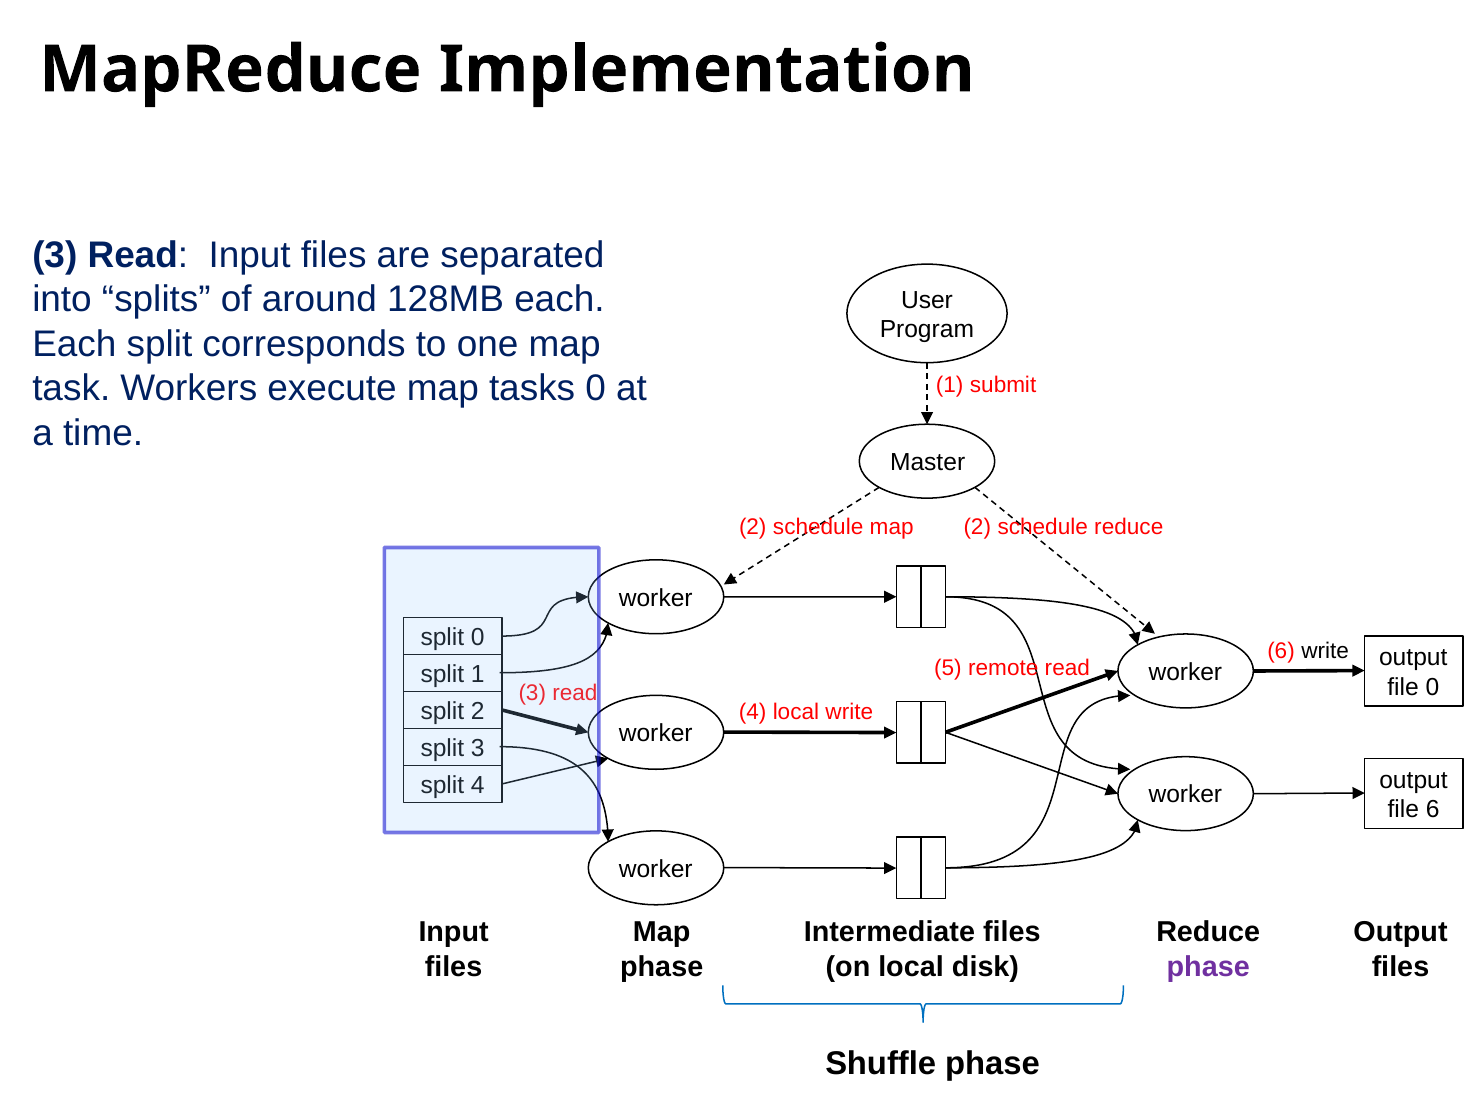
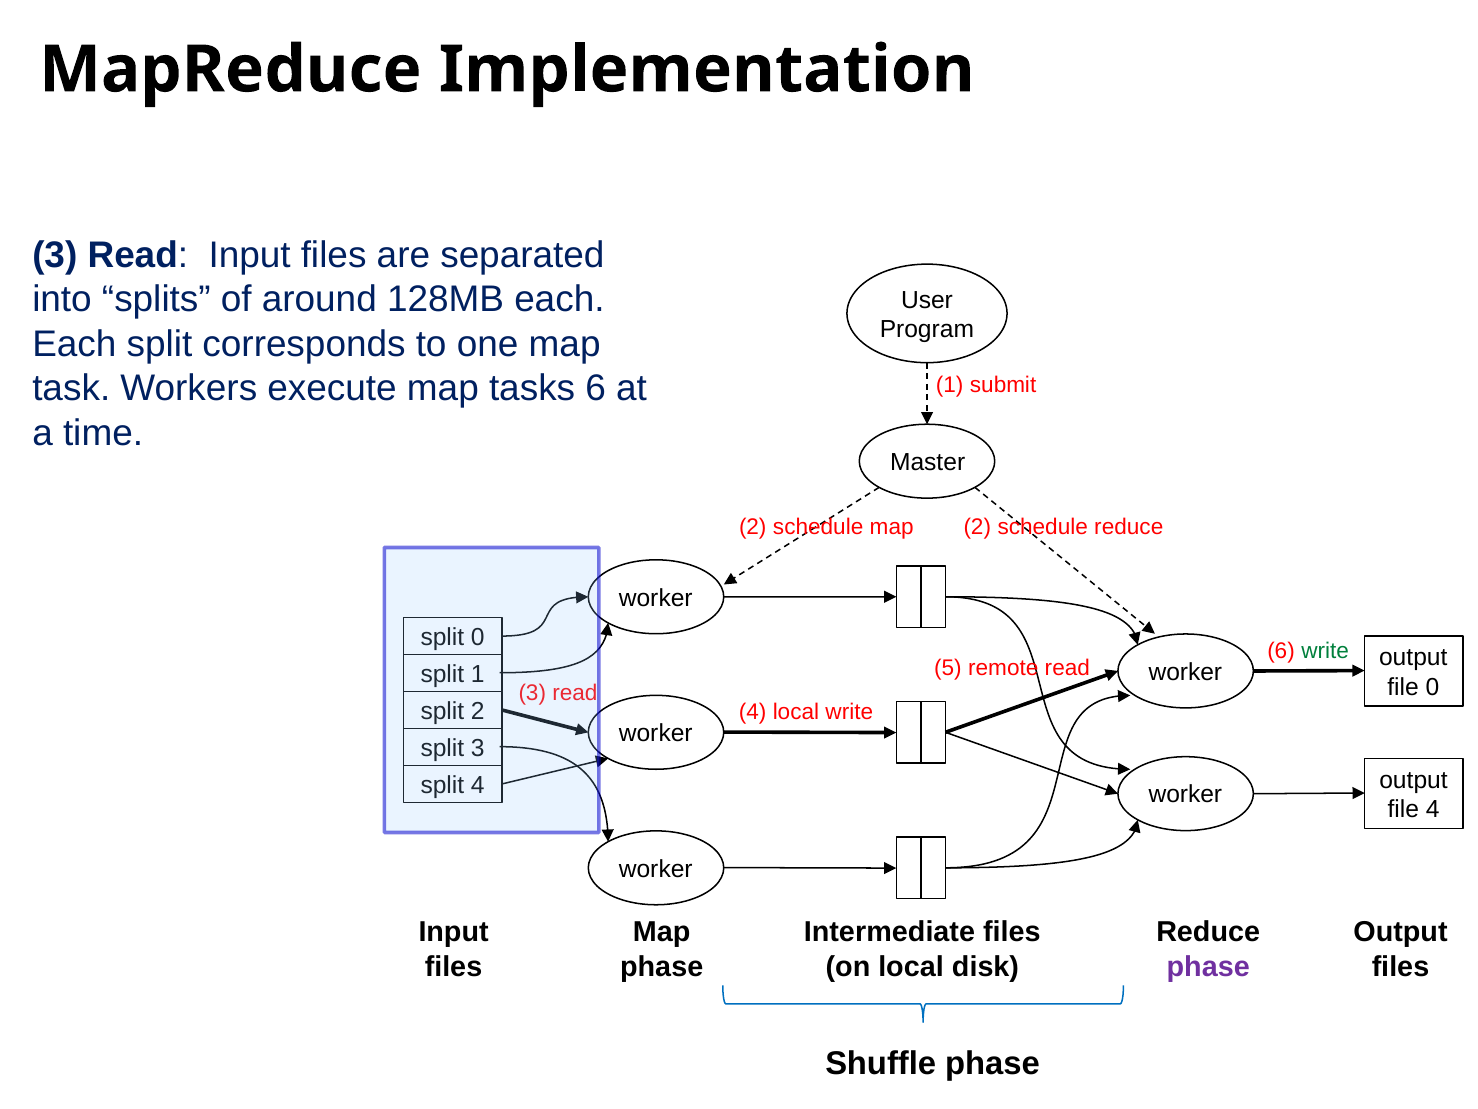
tasks 0: 0 -> 6
write at (1325, 650) colour: black -> green
file 6: 6 -> 4
